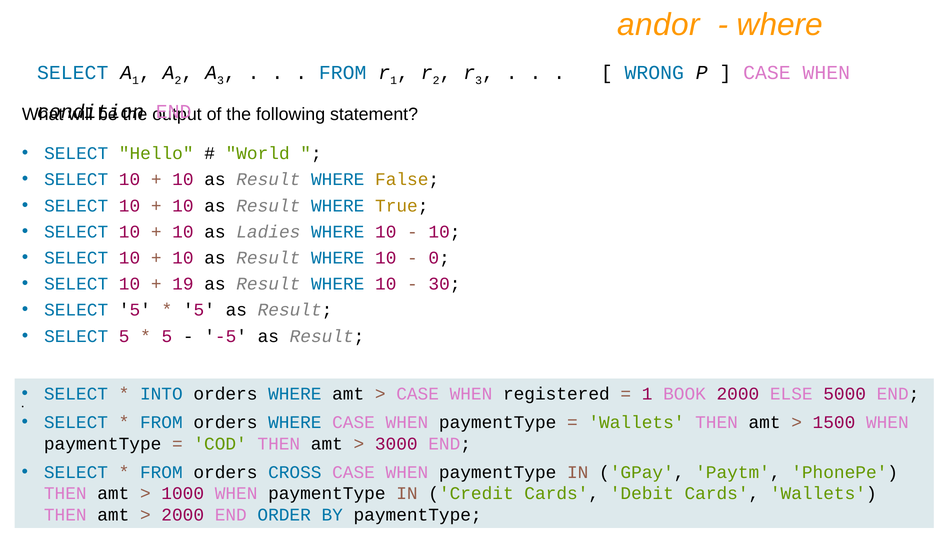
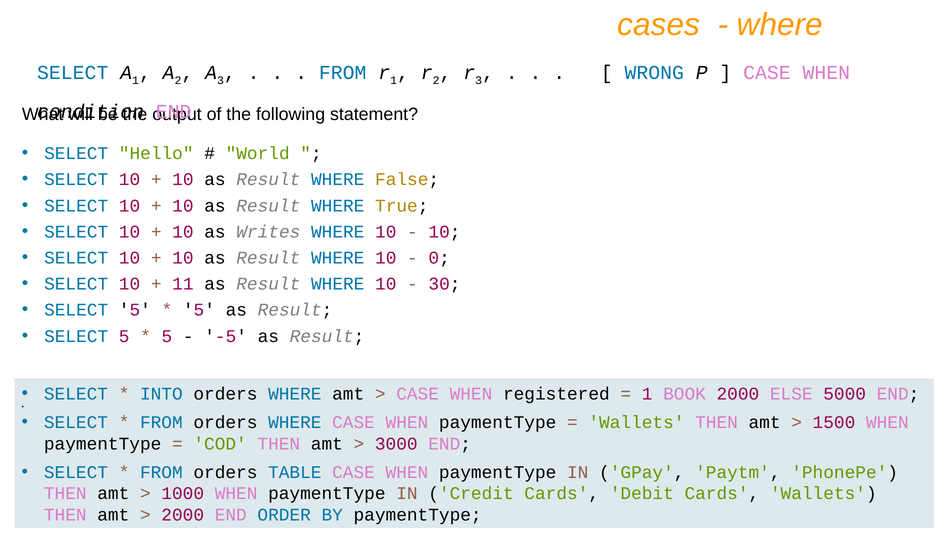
andor: andor -> cases
Ladies: Ladies -> Writes
19: 19 -> 11
CROSS: CROSS -> TABLE
